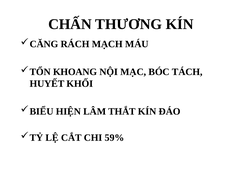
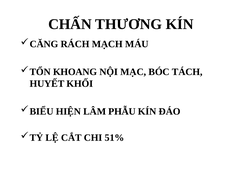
THẮT: THẮT -> PHẪU
59%: 59% -> 51%
